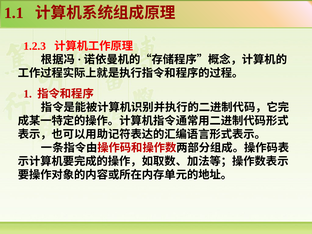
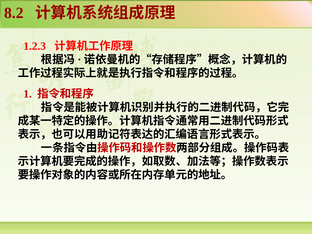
1.1: 1.1 -> 8.2
